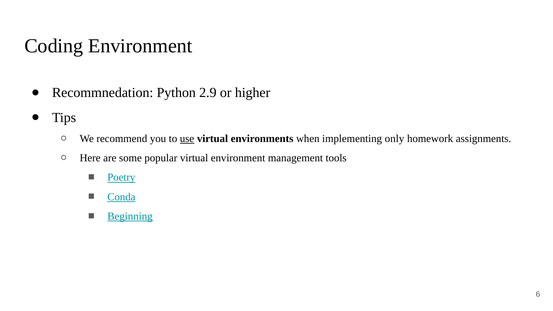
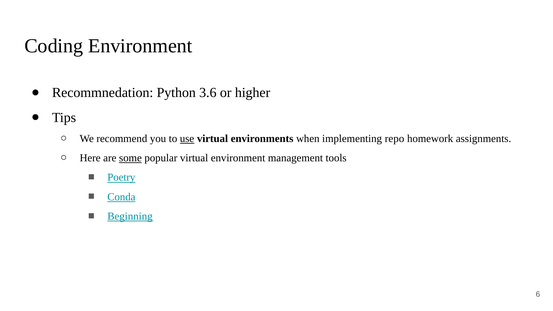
2.9: 2.9 -> 3.6
only: only -> repo
some underline: none -> present
